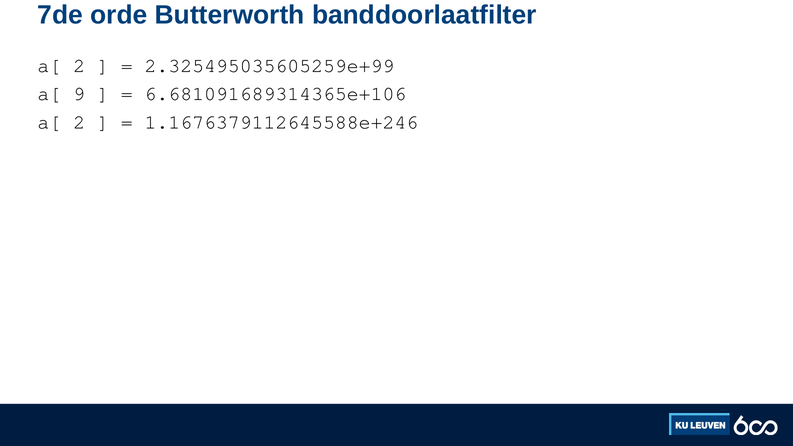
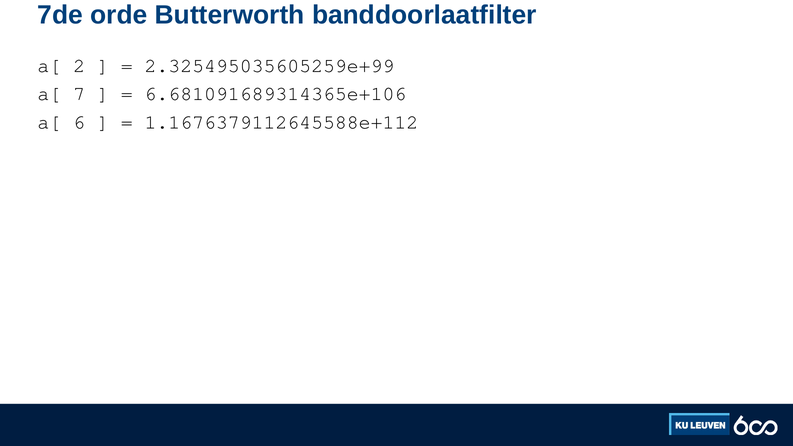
9: 9 -> 7
2 at (79, 122): 2 -> 6
1.1676379112645588e+246: 1.1676379112645588e+246 -> 1.1676379112645588e+112
